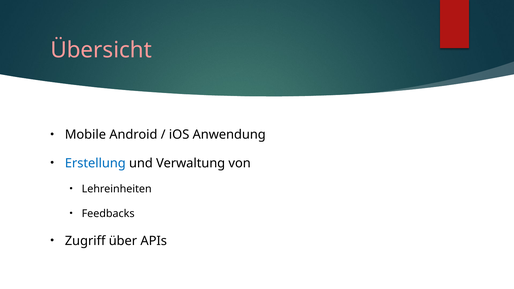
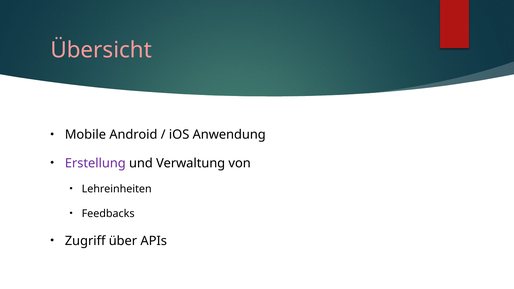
Erstellung colour: blue -> purple
